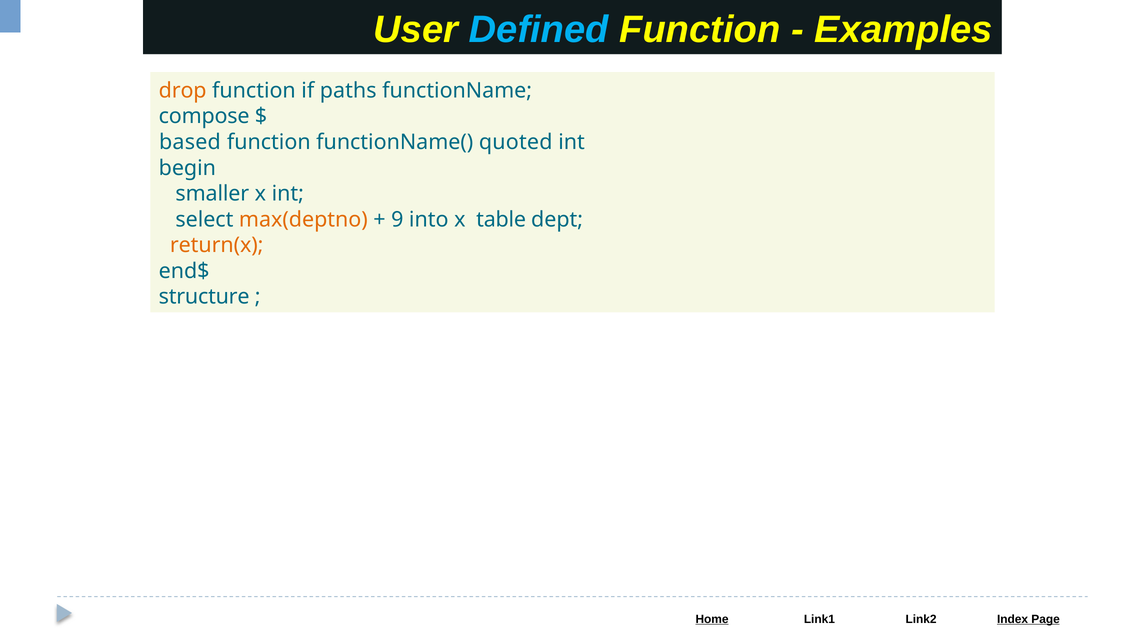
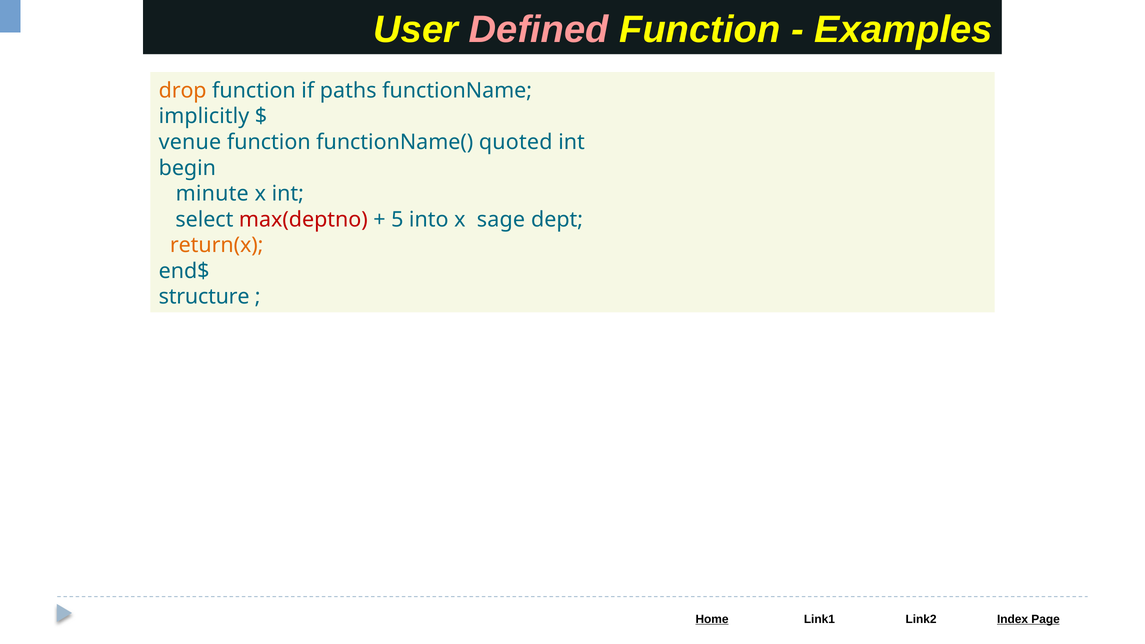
Defined colour: light blue -> pink
compose: compose -> implicitly
based: based -> venue
smaller: smaller -> minute
max(deptno colour: orange -> red
9: 9 -> 5
table: table -> sage
